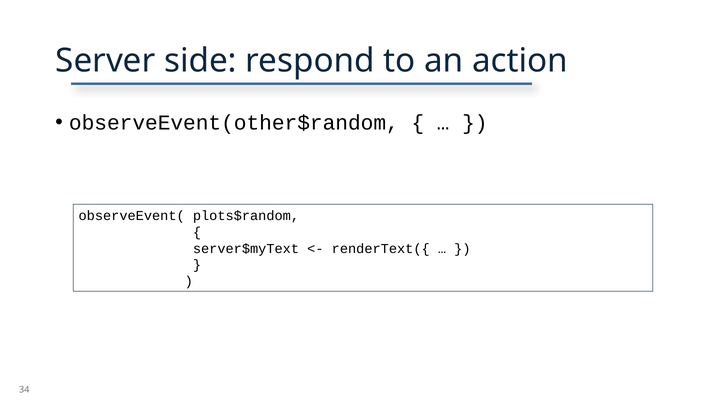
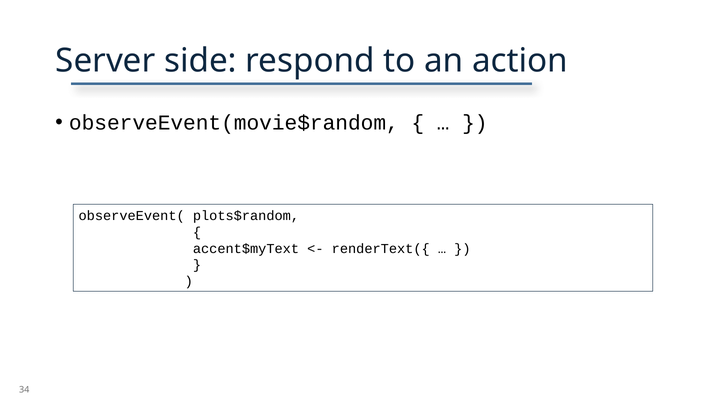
observeEvent(other$random: observeEvent(other$random -> observeEvent(movie$random
server$myText: server$myText -> accent$myText
